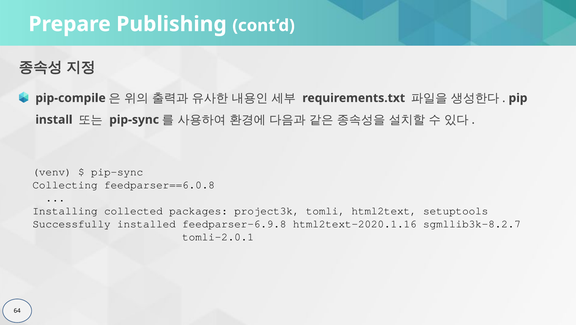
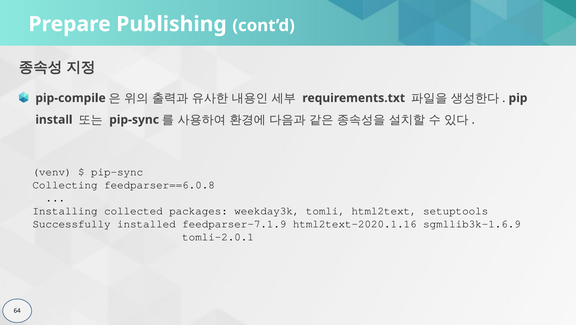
project3k: project3k -> weekday3k
feedparser-6.9.8: feedparser-6.9.8 -> feedparser-7.1.9
sgmllib3k-8.2.7: sgmllib3k-8.2.7 -> sgmllib3k-1.6.9
